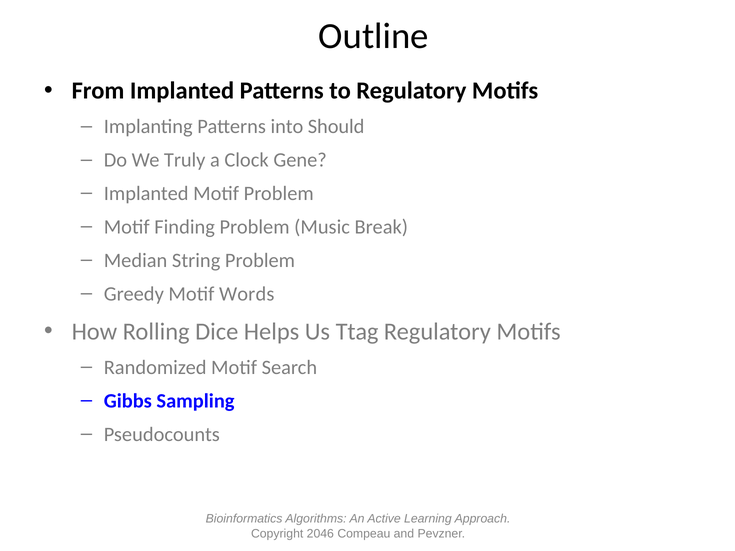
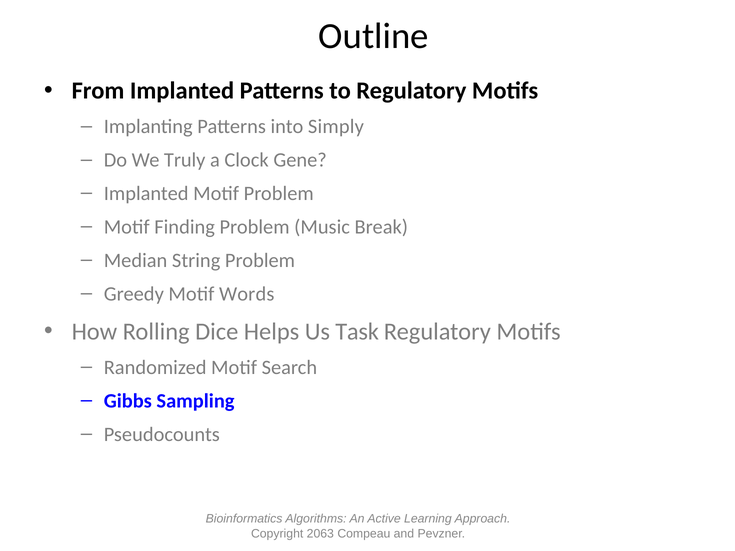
Should: Should -> Simply
Ttag: Ttag -> Task
2046: 2046 -> 2063
